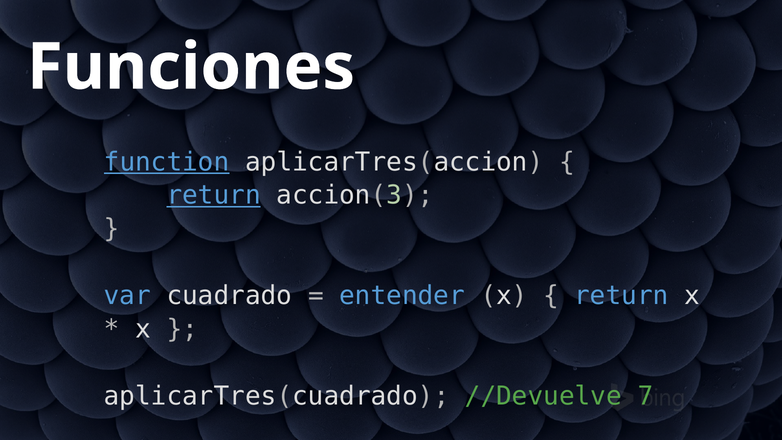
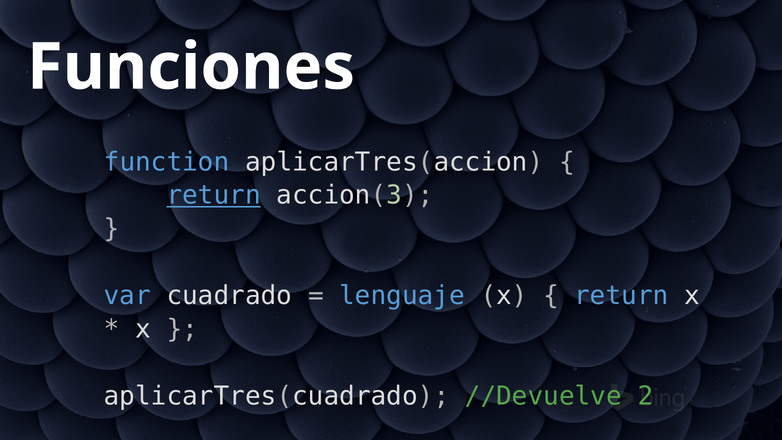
function underline: present -> none
entender: entender -> lenguaje
7: 7 -> 2
